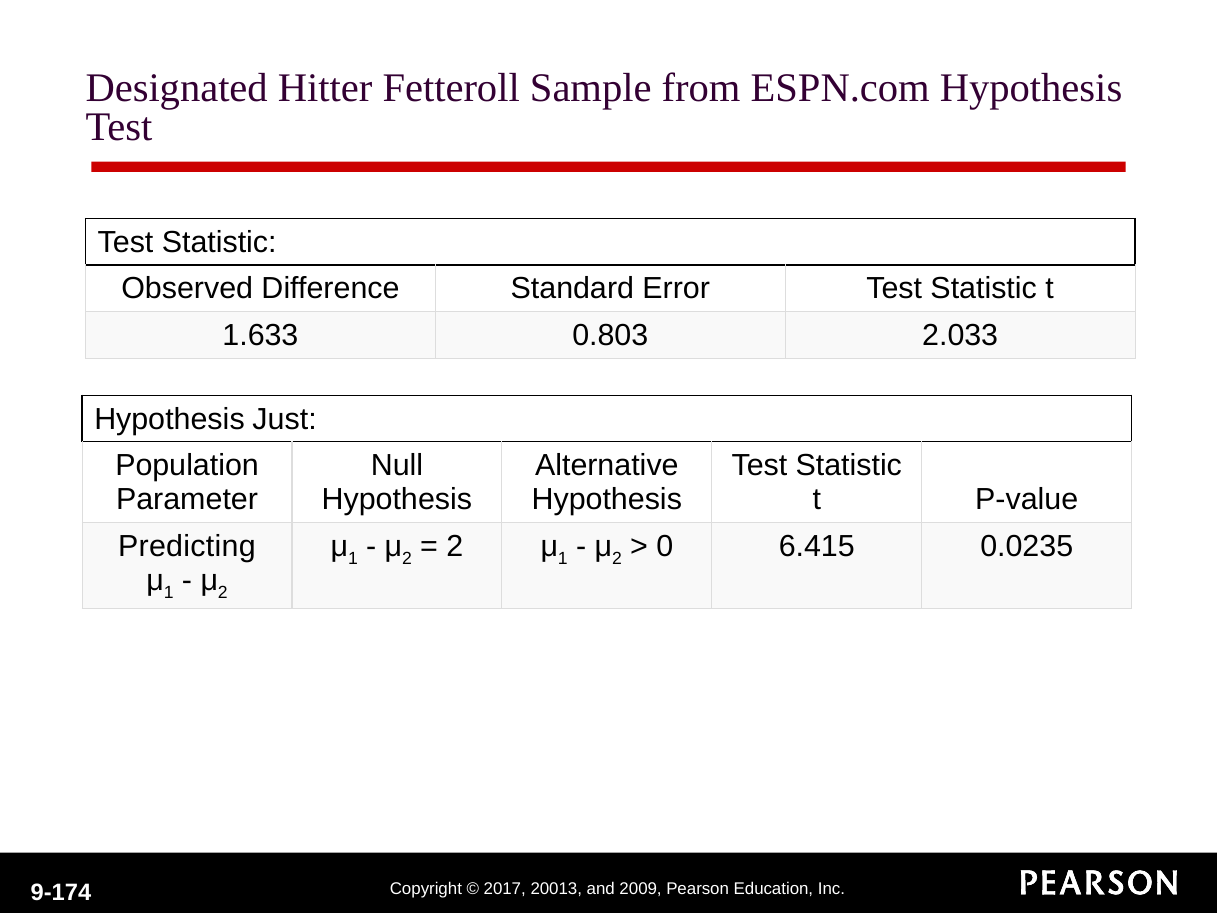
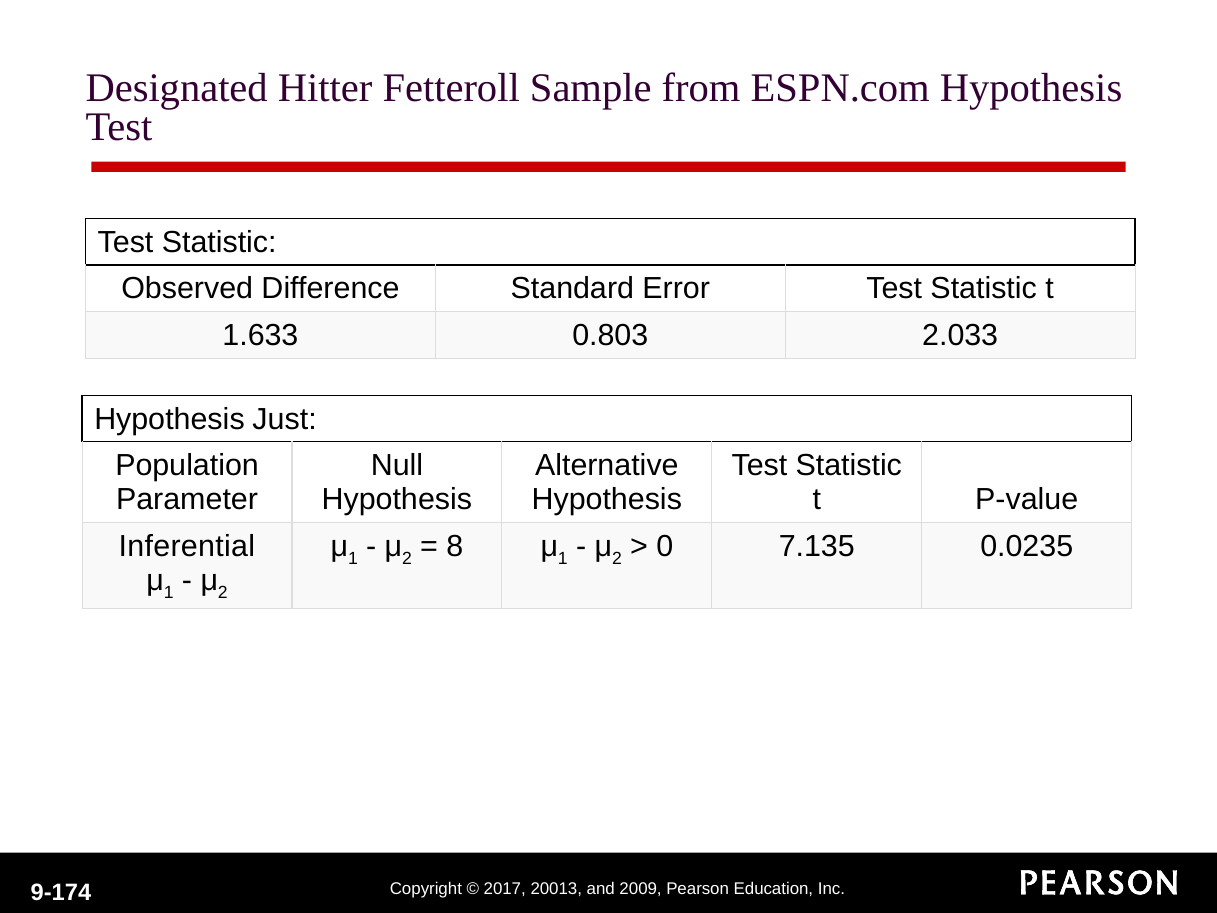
Predicting: Predicting -> Inferential
2 at (455, 546): 2 -> 8
6.415: 6.415 -> 7.135
